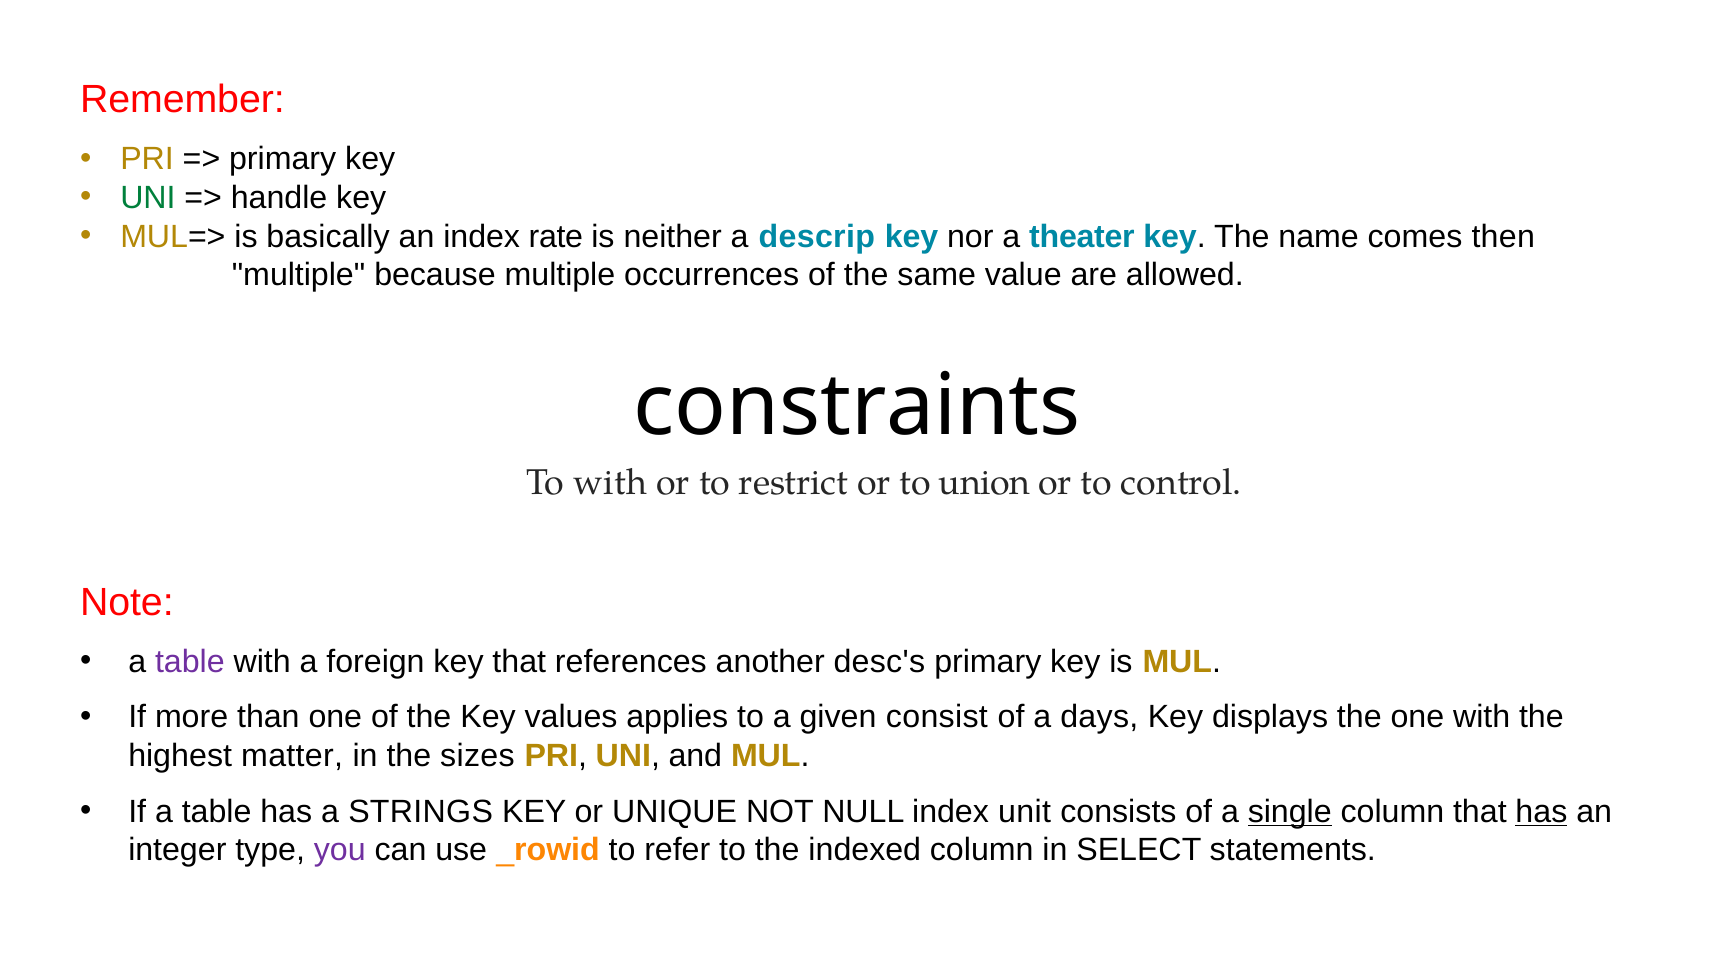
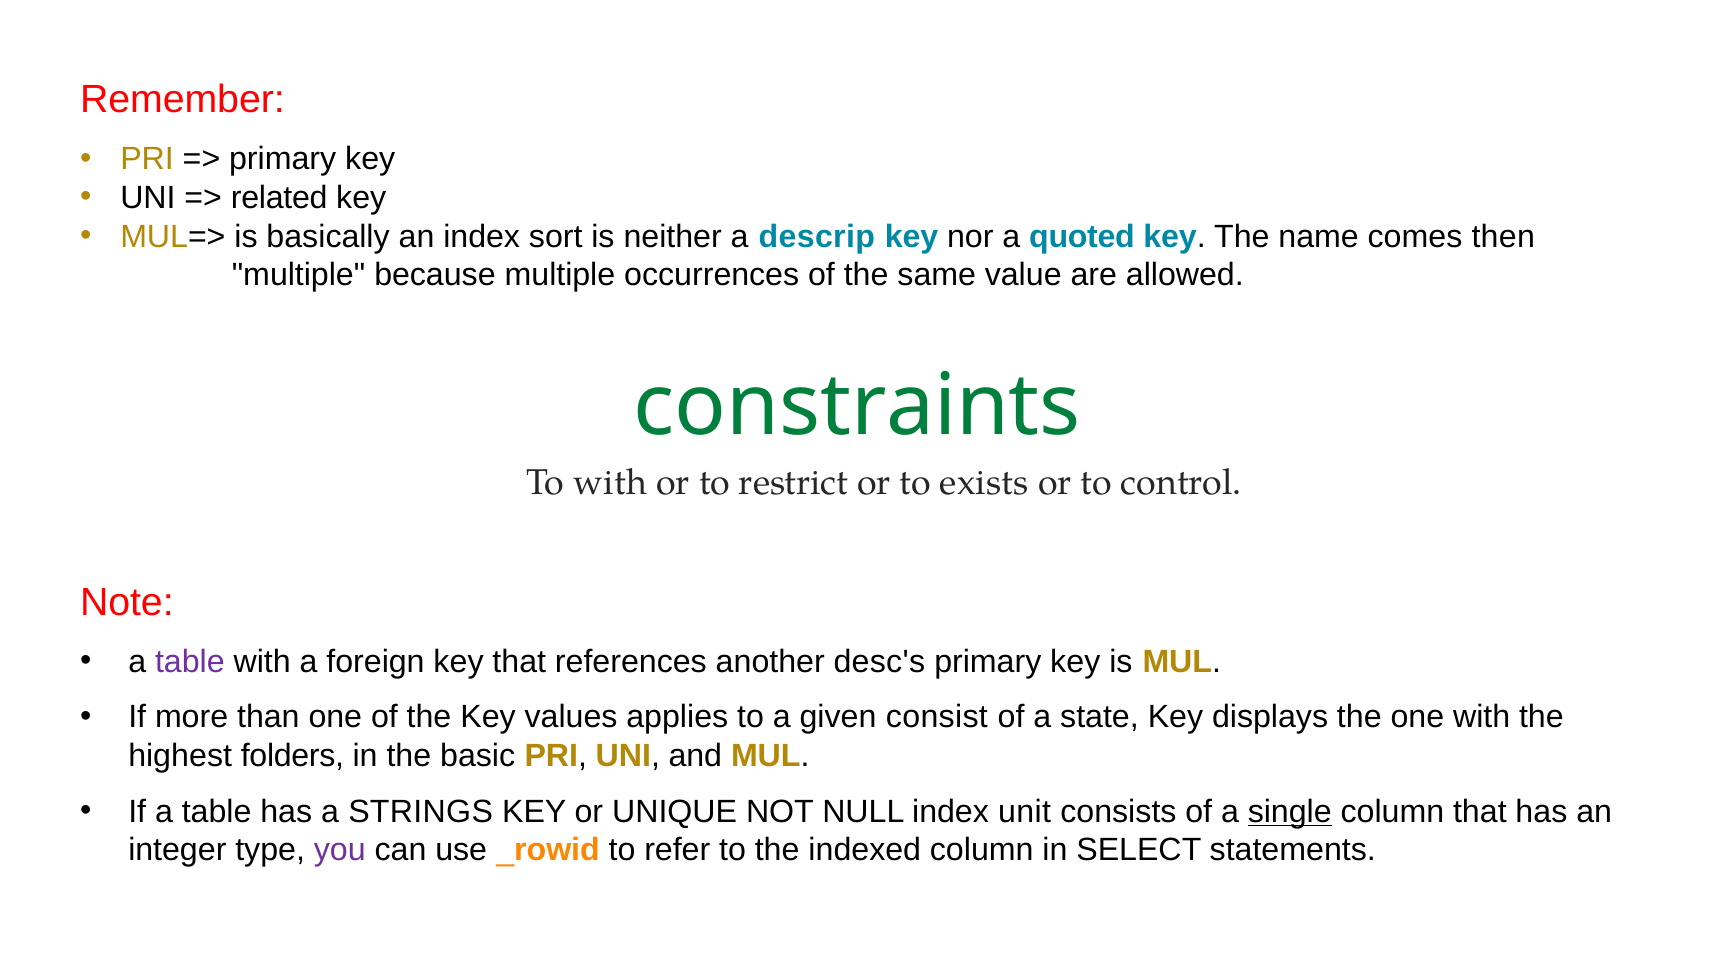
UNI at (148, 198) colour: green -> black
handle: handle -> related
rate: rate -> sort
theater: theater -> quoted
constraints colour: black -> green
union: union -> exists
days: days -> state
matter: matter -> folders
sizes: sizes -> basic
has at (1541, 811) underline: present -> none
